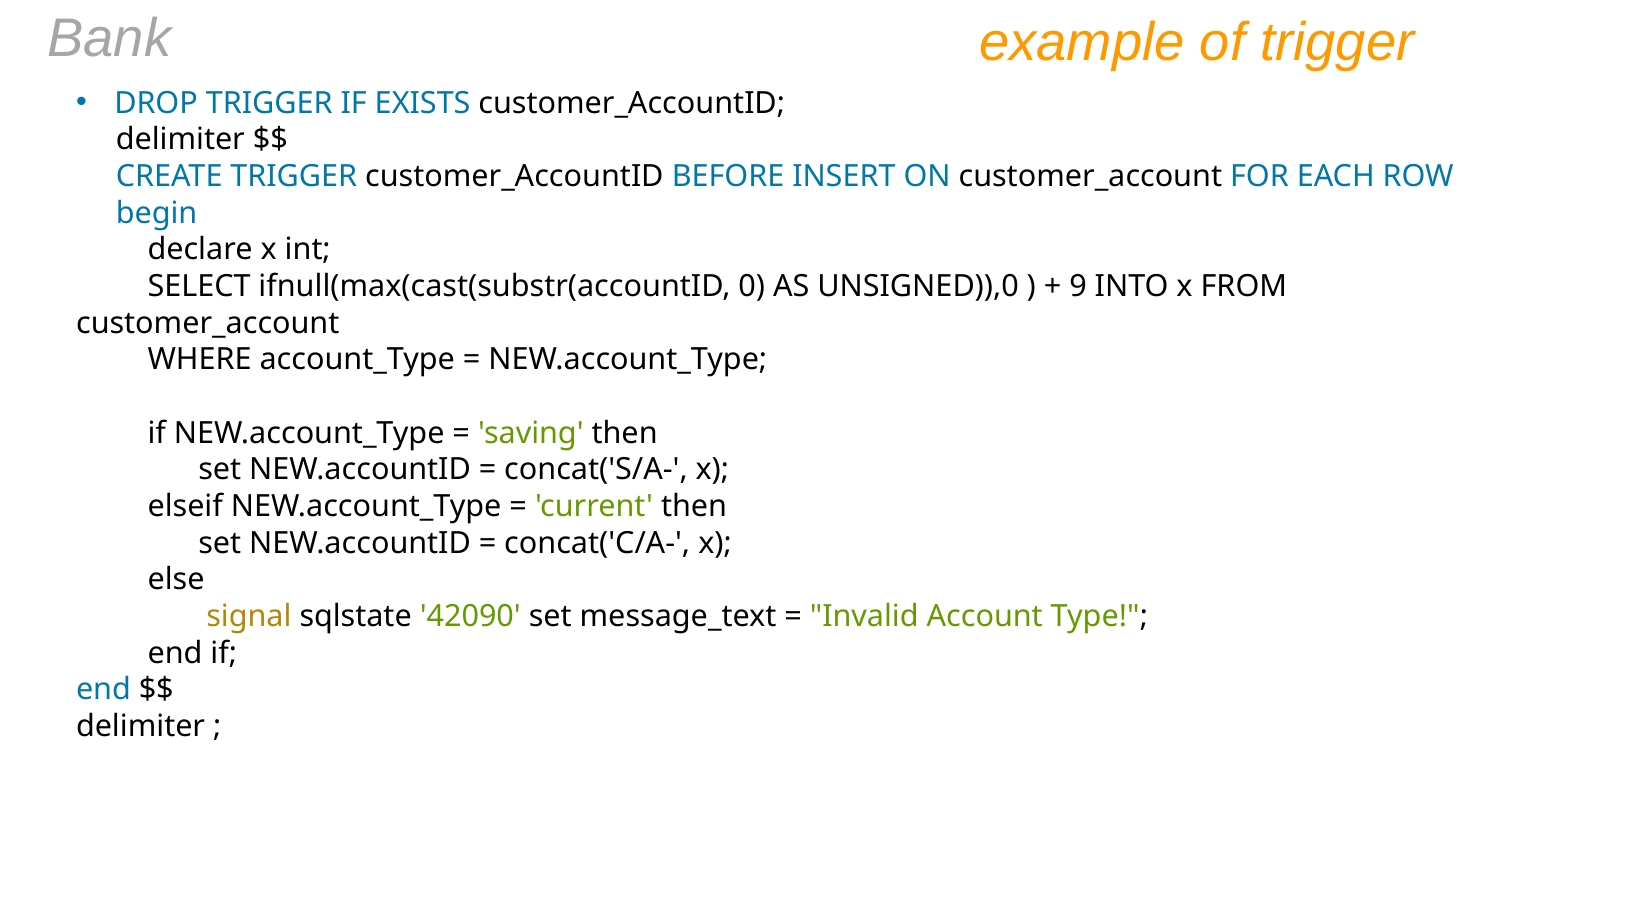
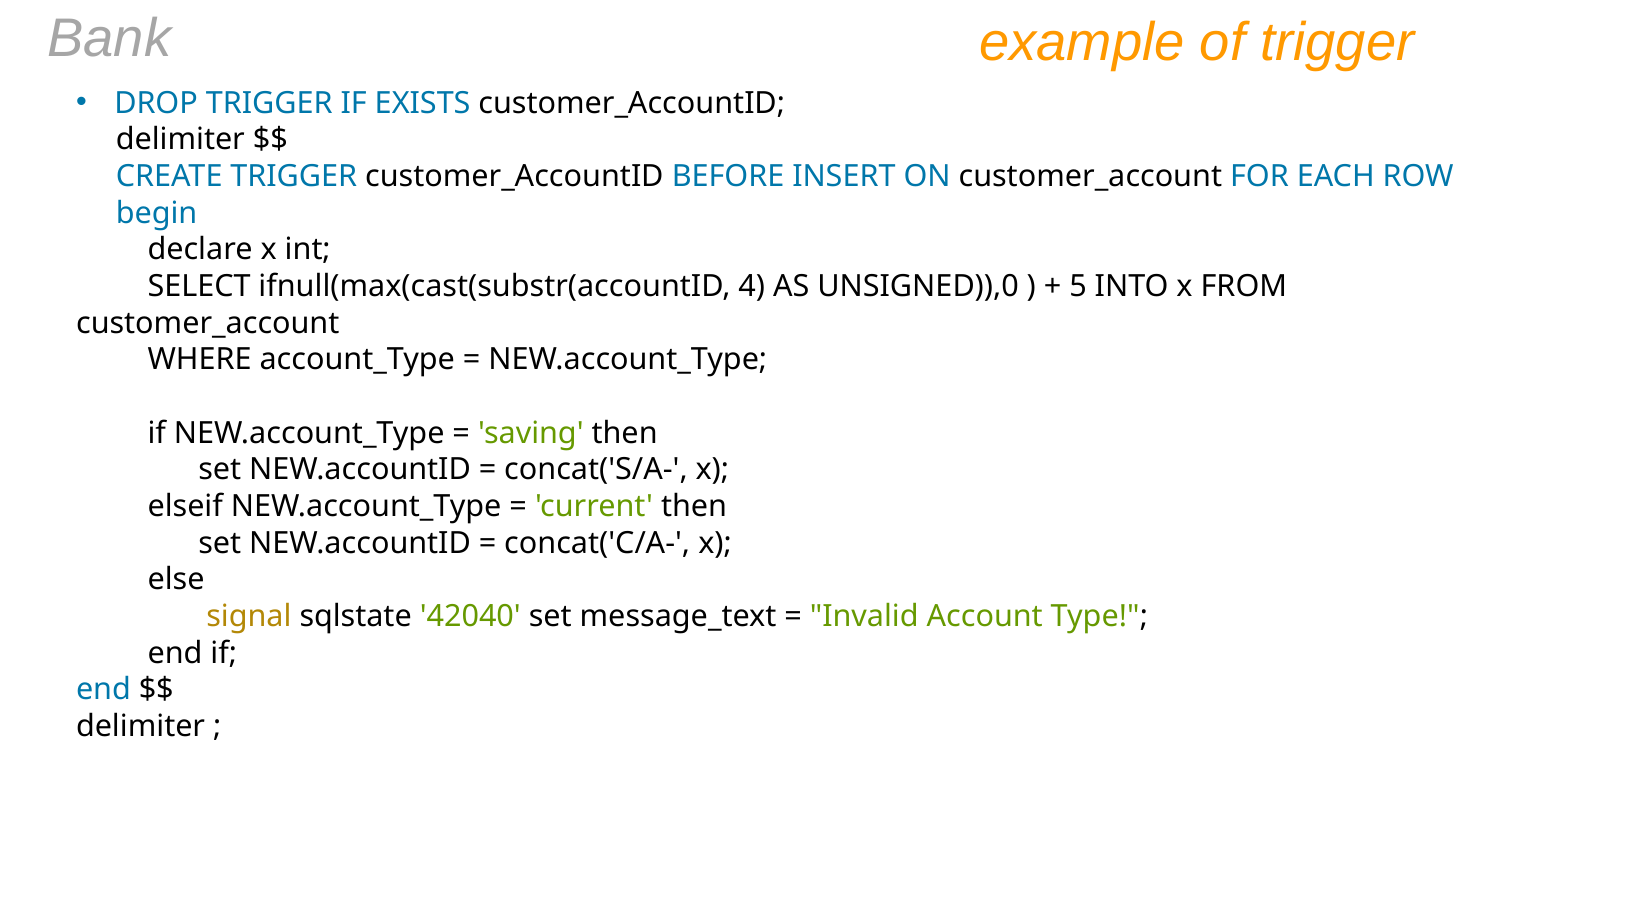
0: 0 -> 4
9: 9 -> 5
42090: 42090 -> 42040
